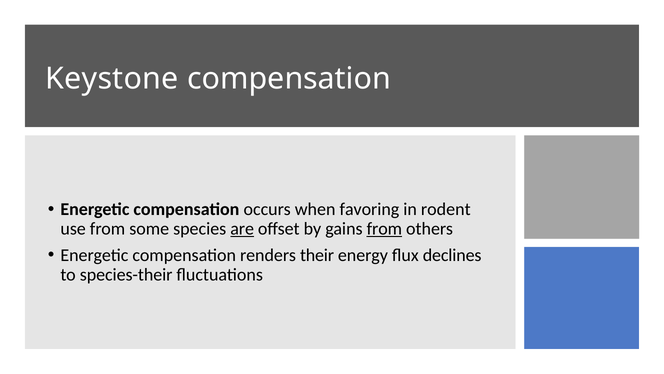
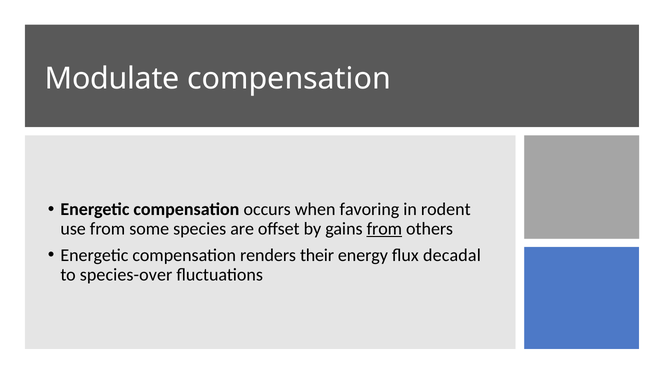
Keystone: Keystone -> Modulate
are underline: present -> none
declines: declines -> decadal
species-their: species-their -> species-over
